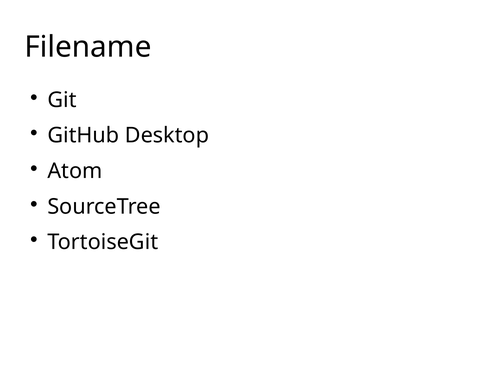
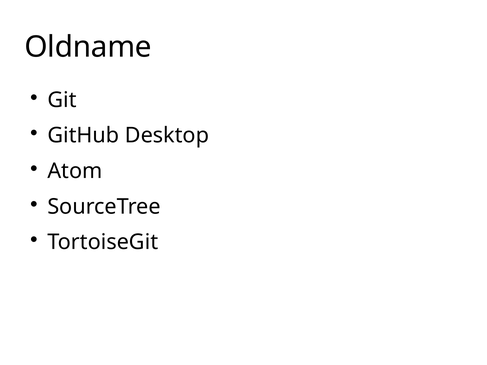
Filename: Filename -> Oldname
